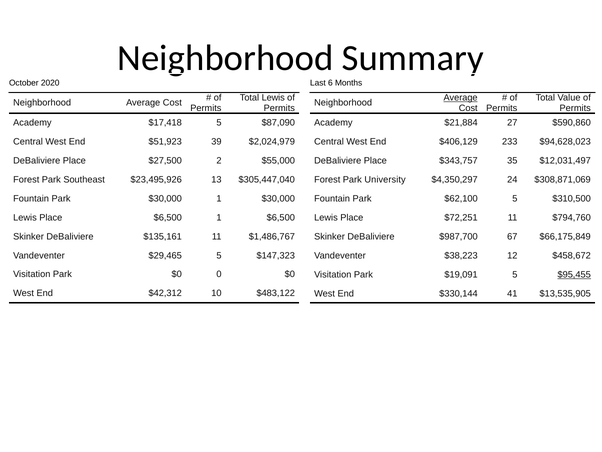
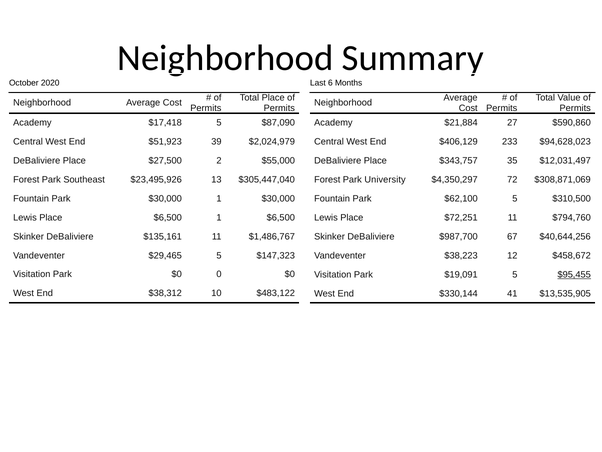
Total Lewis: Lewis -> Place
Average at (461, 98) underline: present -> none
24: 24 -> 72
$66,175,849: $66,175,849 -> $40,644,256
$42,312: $42,312 -> $38,312
